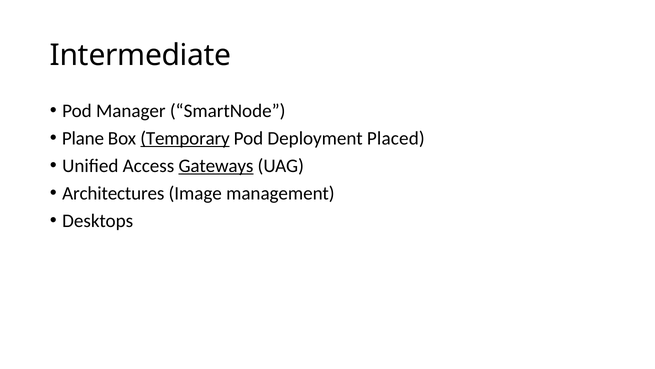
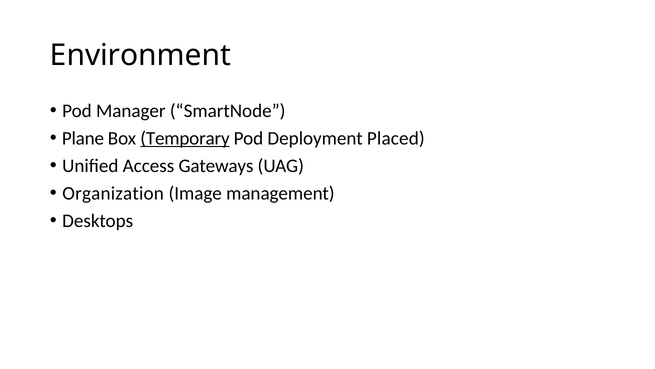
Intermediate: Intermediate -> Environment
Gateways underline: present -> none
Architectures: Architectures -> Organization
